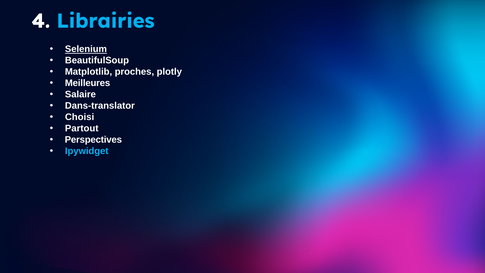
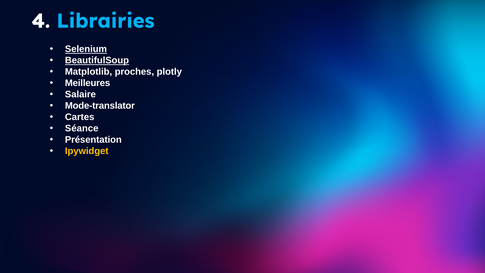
BeautifulSoup underline: none -> present
Dans-translator: Dans-translator -> Mode-translator
Choisi: Choisi -> Cartes
Partout: Partout -> Séance
Perspectives: Perspectives -> Présentation
Ipywidget colour: light blue -> yellow
